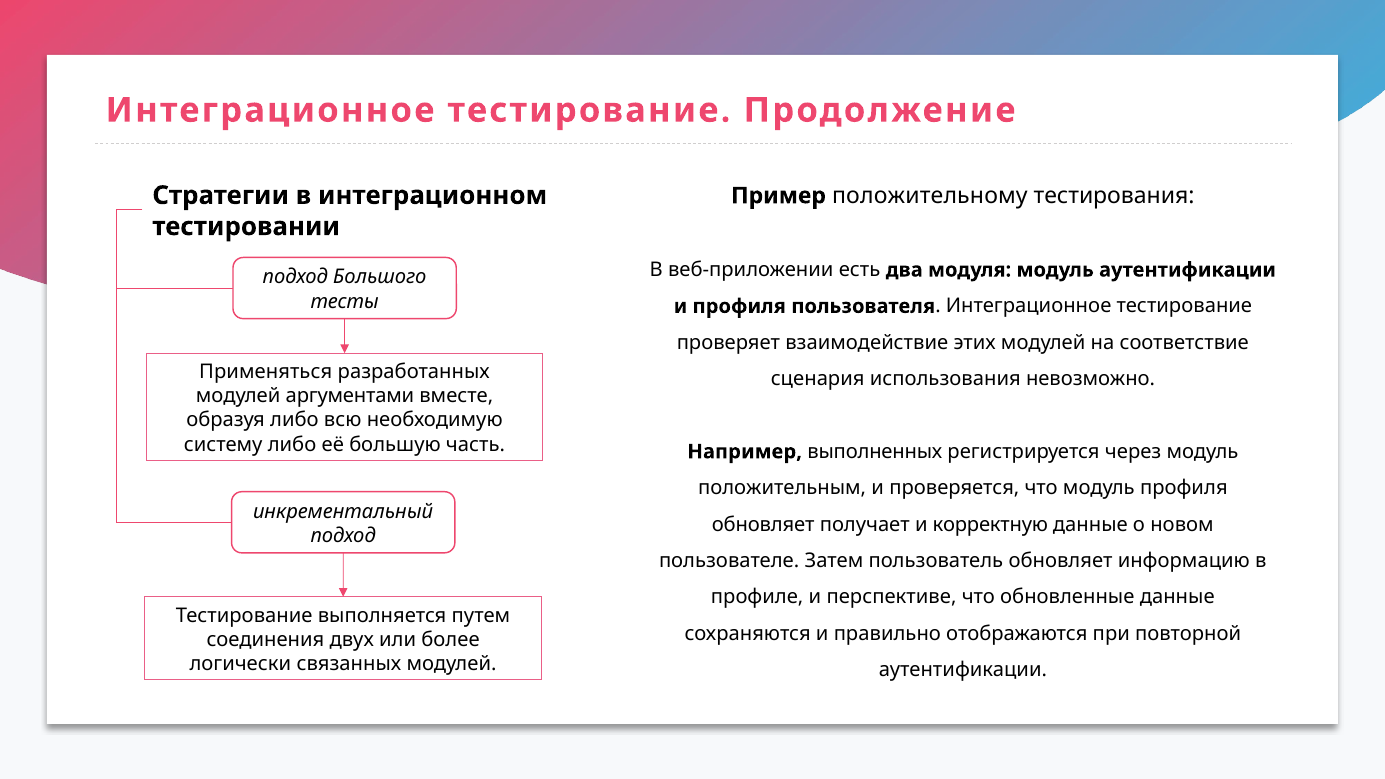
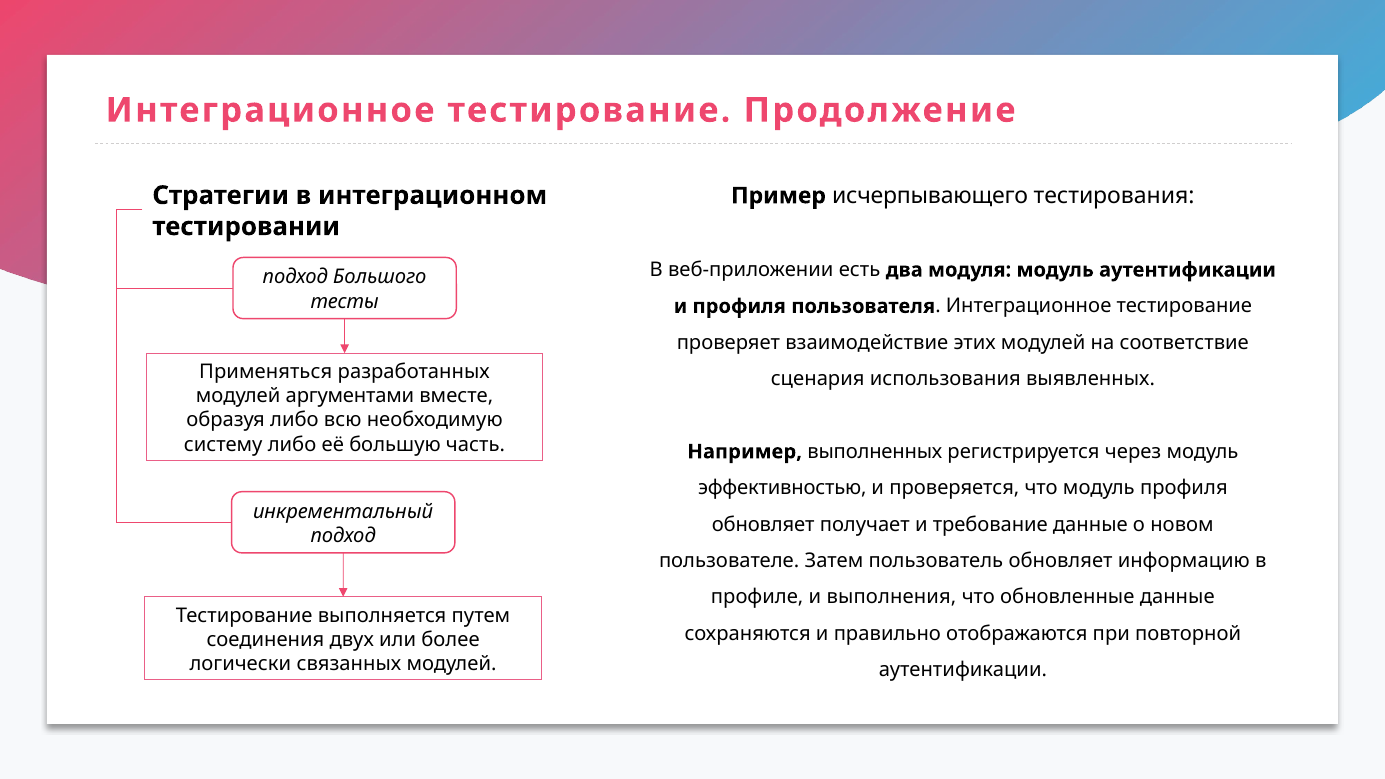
положительному: положительному -> исчерпывающего
невозможно: невозможно -> выявленных
положительным: положительным -> эффективностью
корректную: корректную -> требование
перспективе: перспективе -> выполнения
